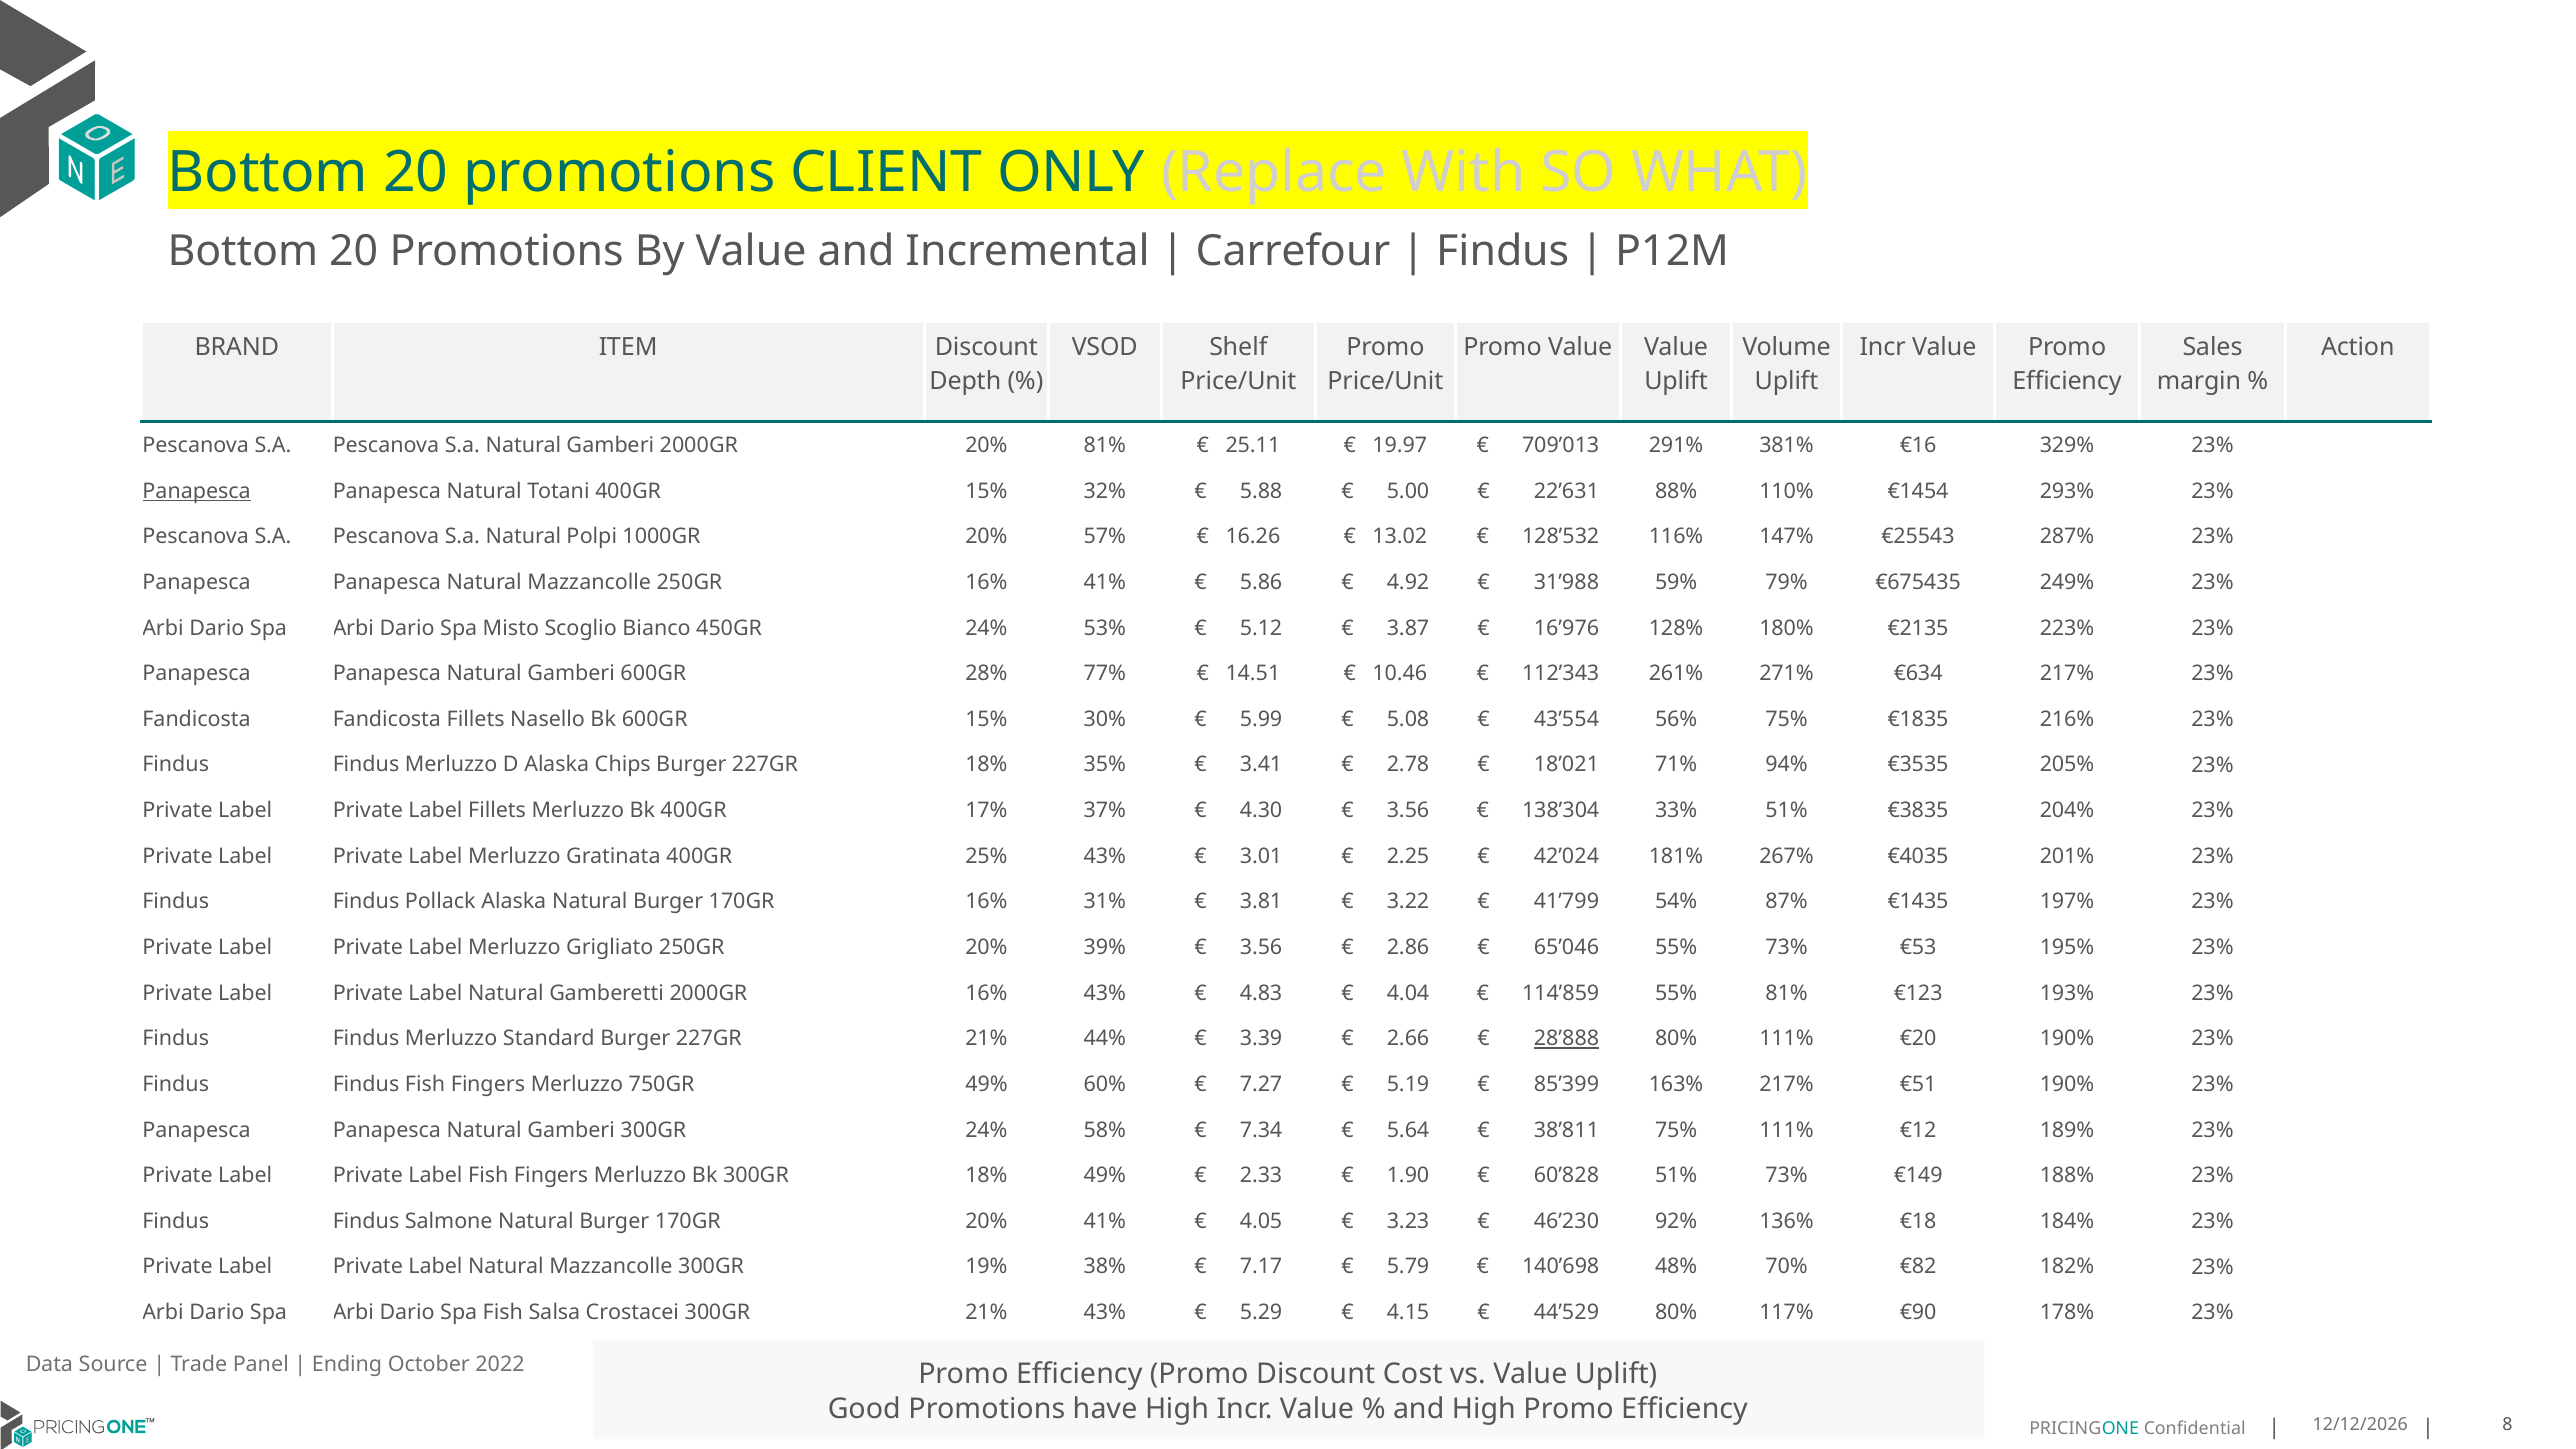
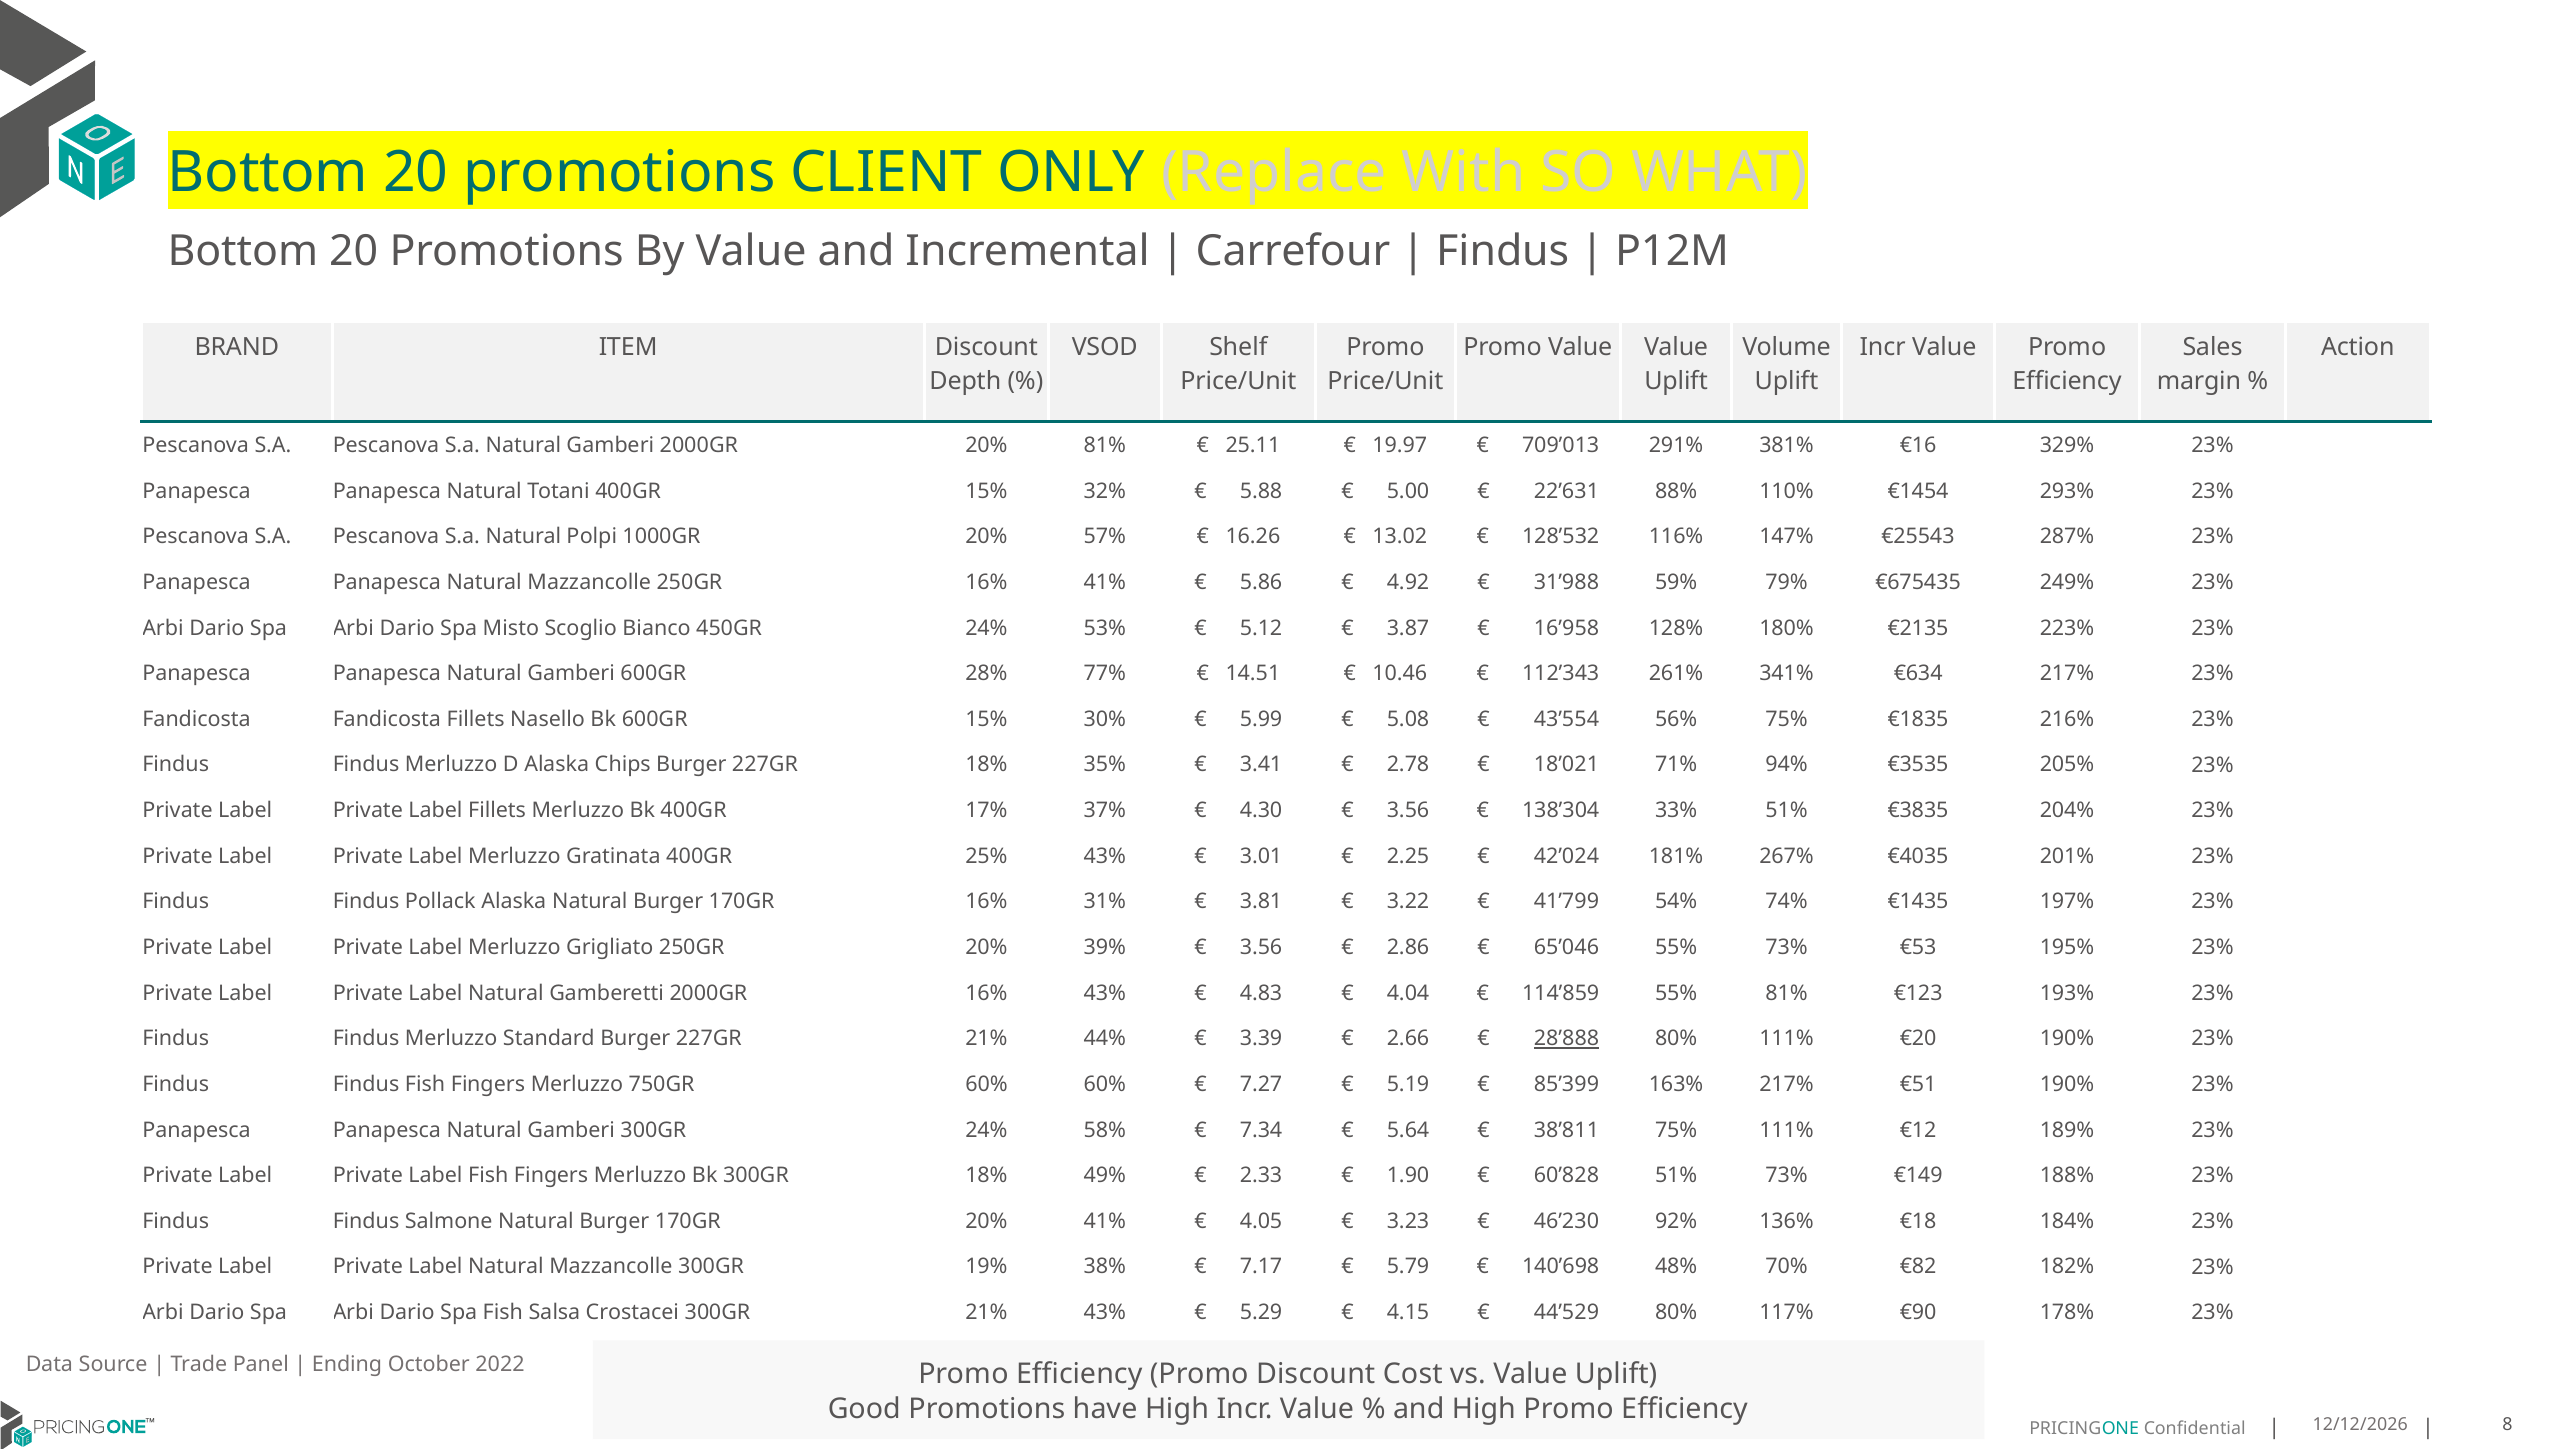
Panapesca at (197, 491) underline: present -> none
16’976: 16’976 -> 16’958
271%: 271% -> 341%
87%: 87% -> 74%
750GR 49%: 49% -> 60%
